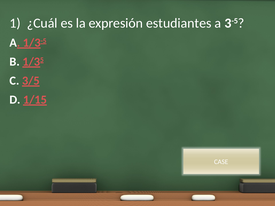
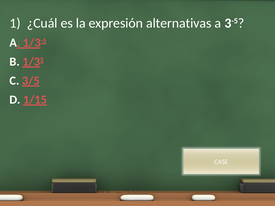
estudiantes: estudiantes -> alternativas
